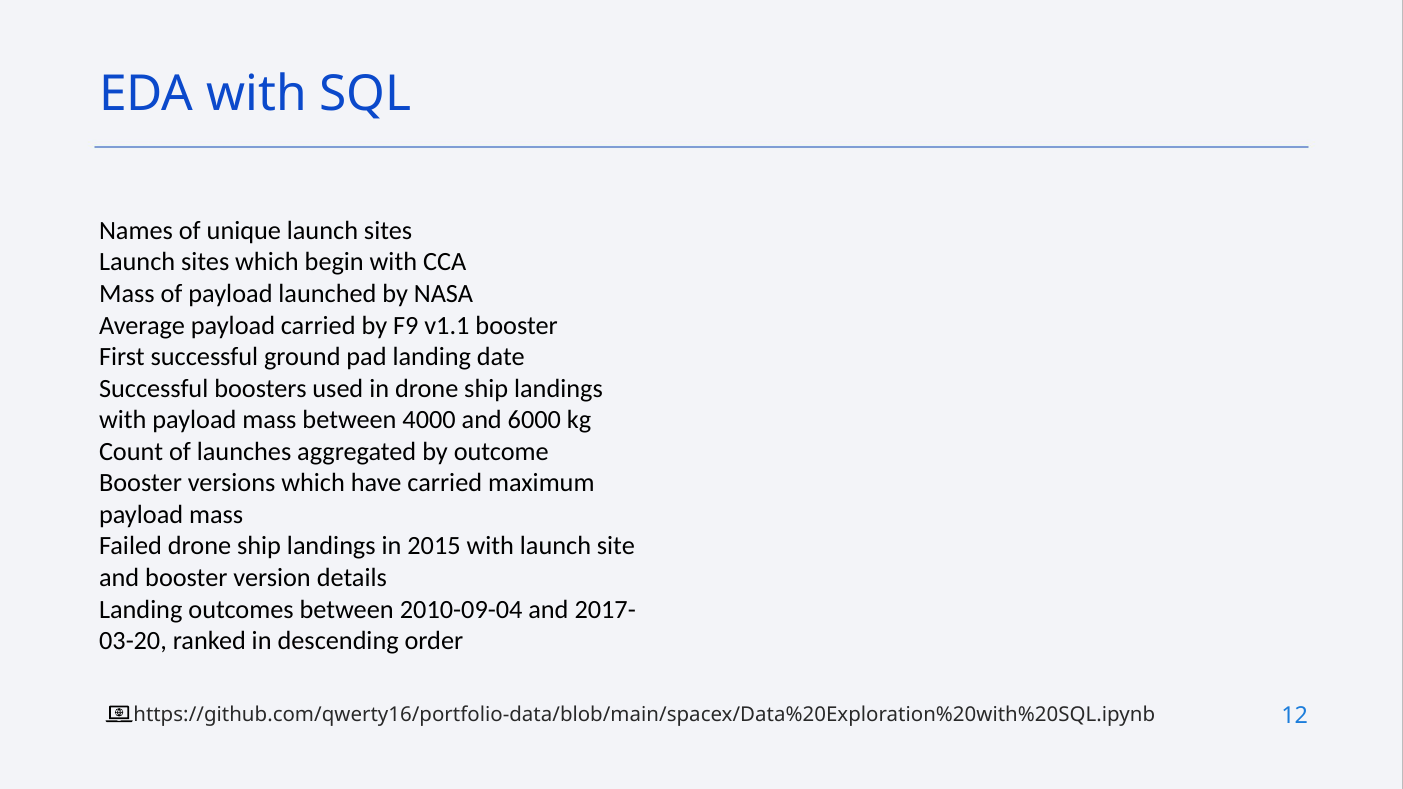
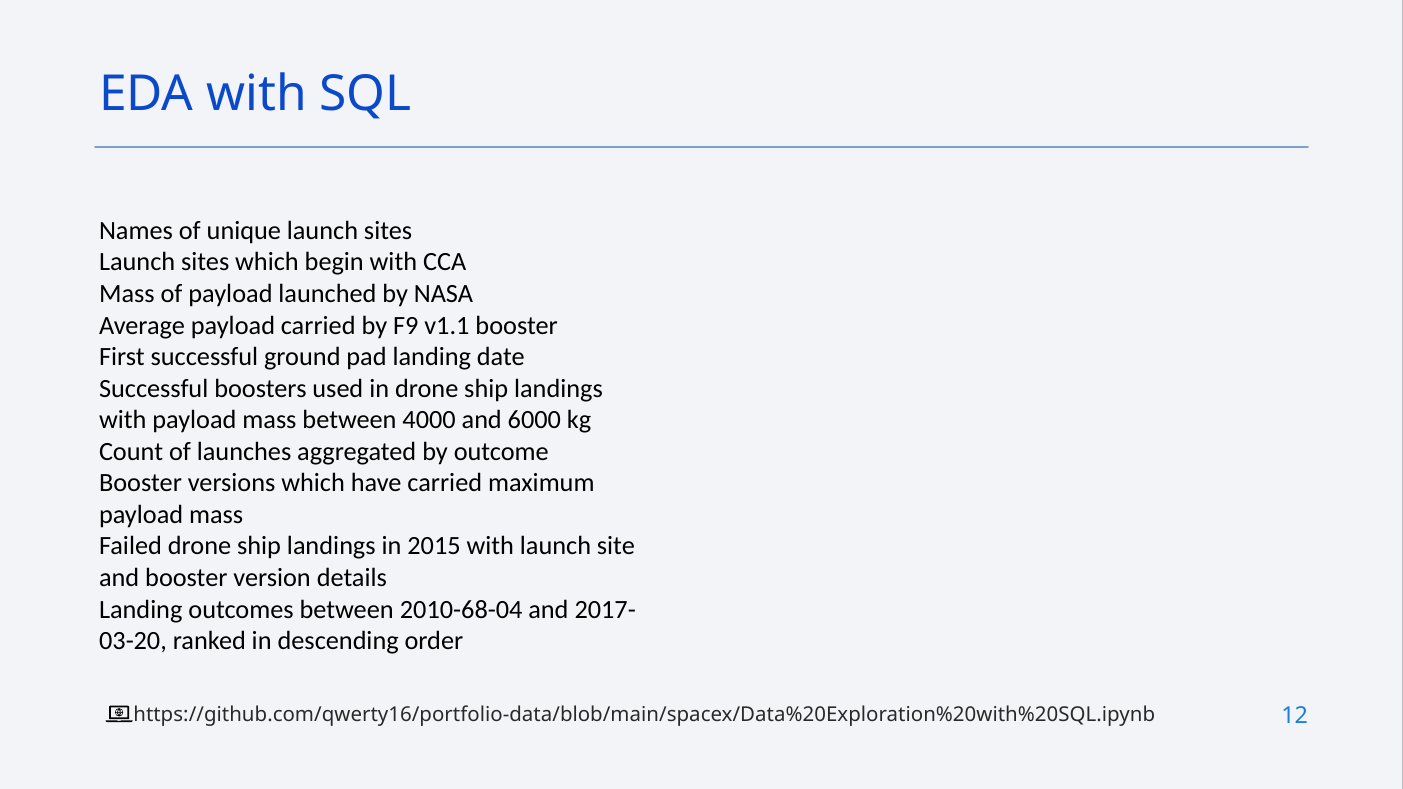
2010-09-04: 2010-09-04 -> 2010-68-04
